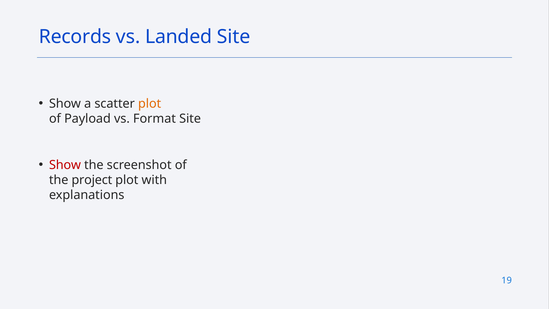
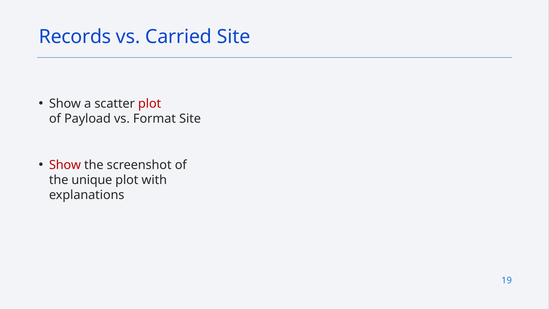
Landed: Landed -> Carried
plot at (150, 104) colour: orange -> red
project: project -> unique
